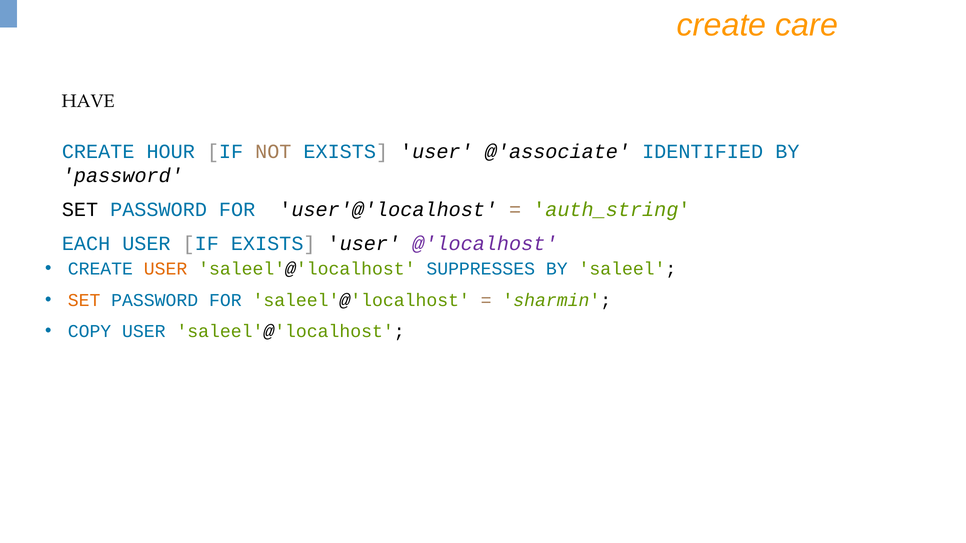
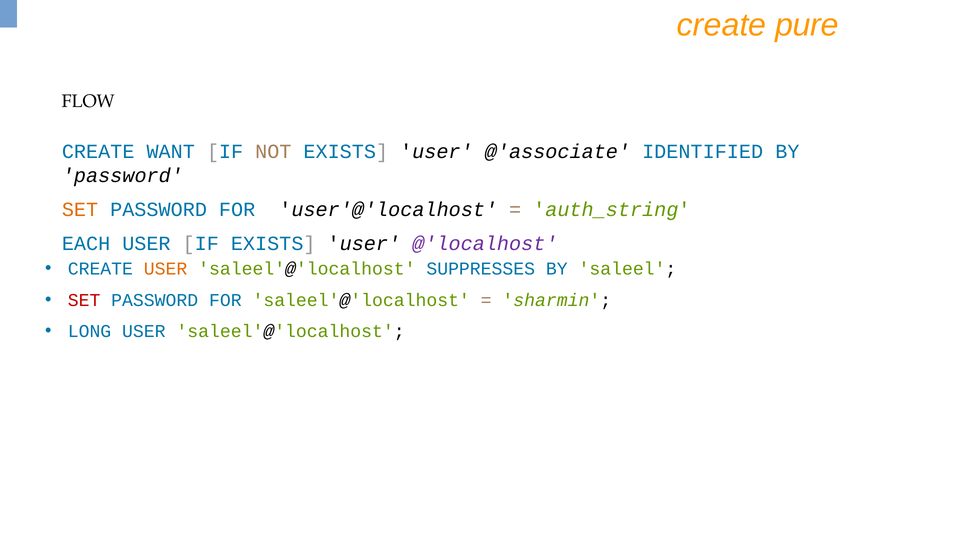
care: care -> pure
HAVE: HAVE -> FLOW
HOUR: HOUR -> WANT
SET at (80, 210) colour: black -> orange
SET at (84, 300) colour: orange -> red
COPY: COPY -> LONG
